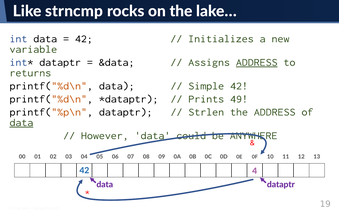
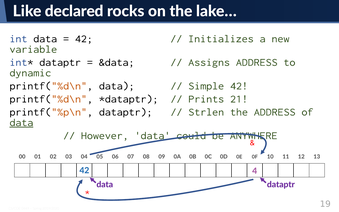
strncmp: strncmp -> declared
ADDRESS at (257, 62) underline: present -> none
returns: returns -> dynamic
49: 49 -> 21
